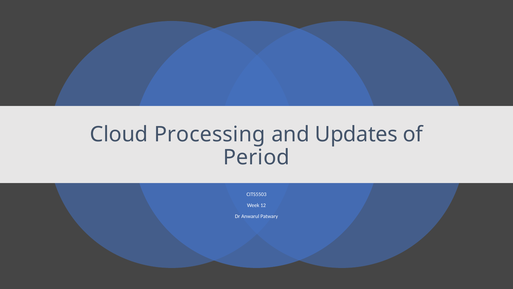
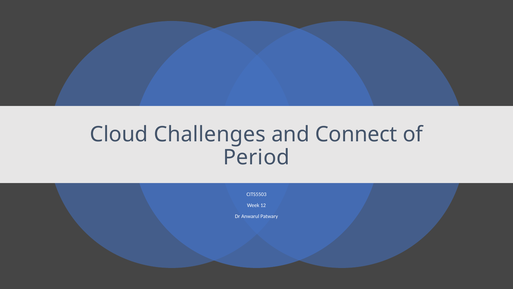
Processing: Processing -> Challenges
Updates: Updates -> Connect
